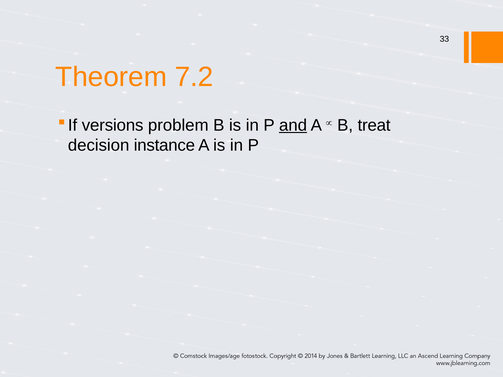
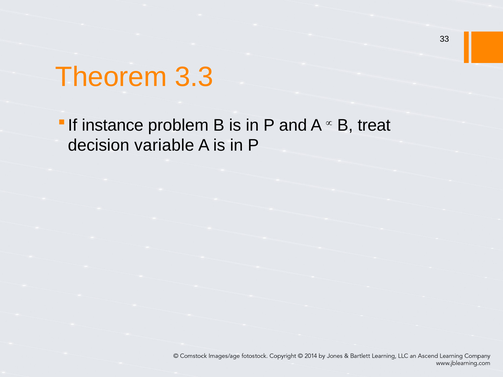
7.2: 7.2 -> 3.3
versions: versions -> instance
and underline: present -> none
instance: instance -> variable
